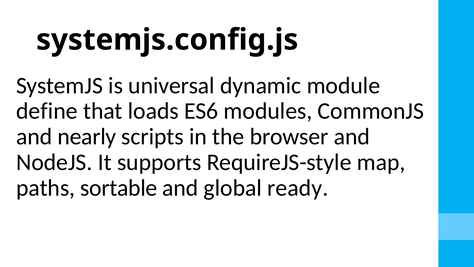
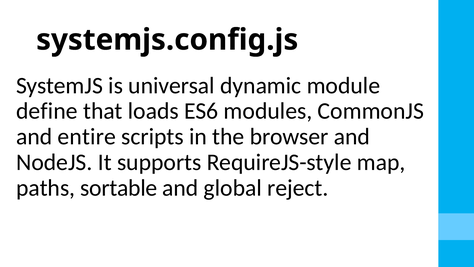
nearly: nearly -> entire
ready: ready -> reject
